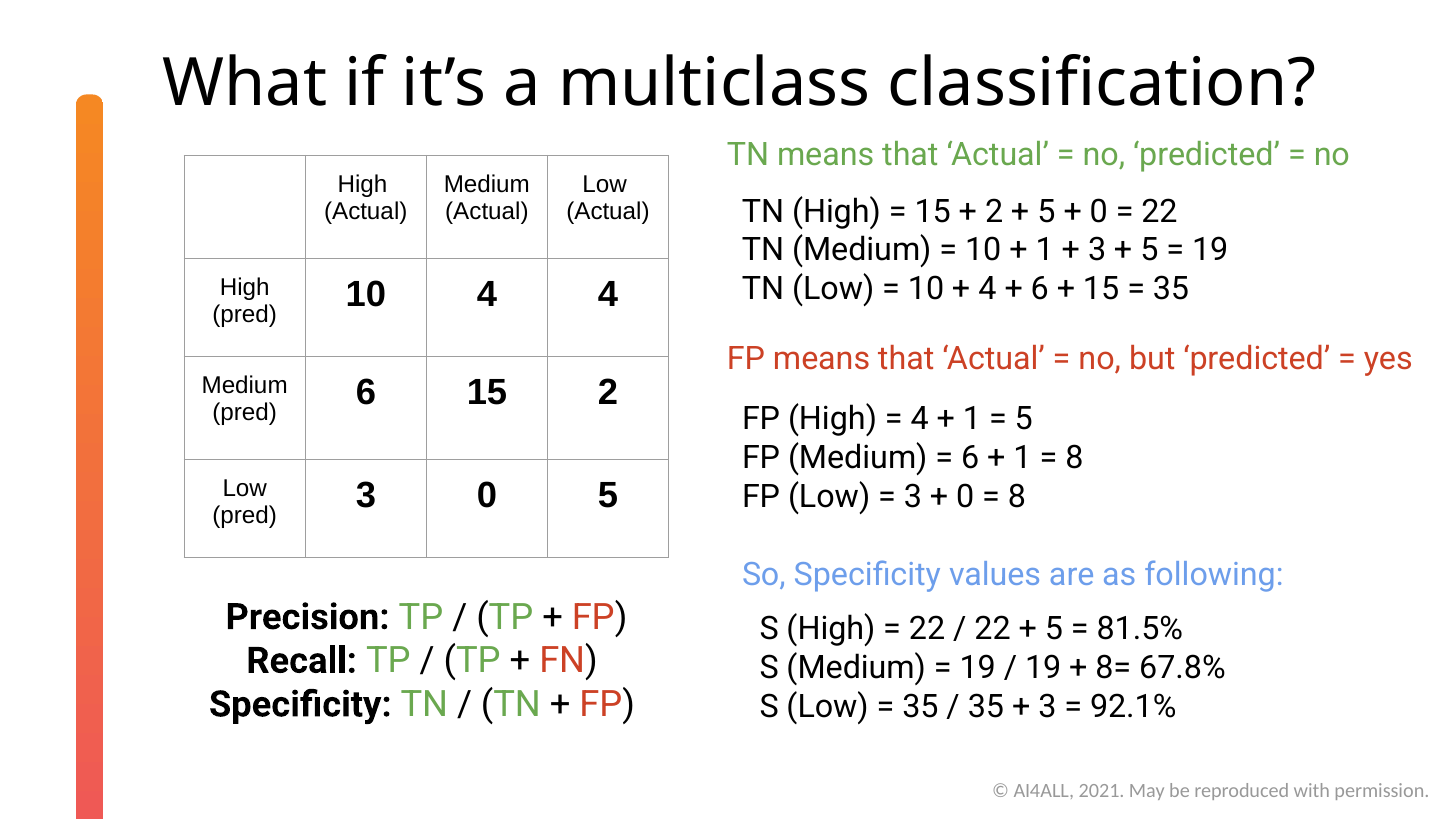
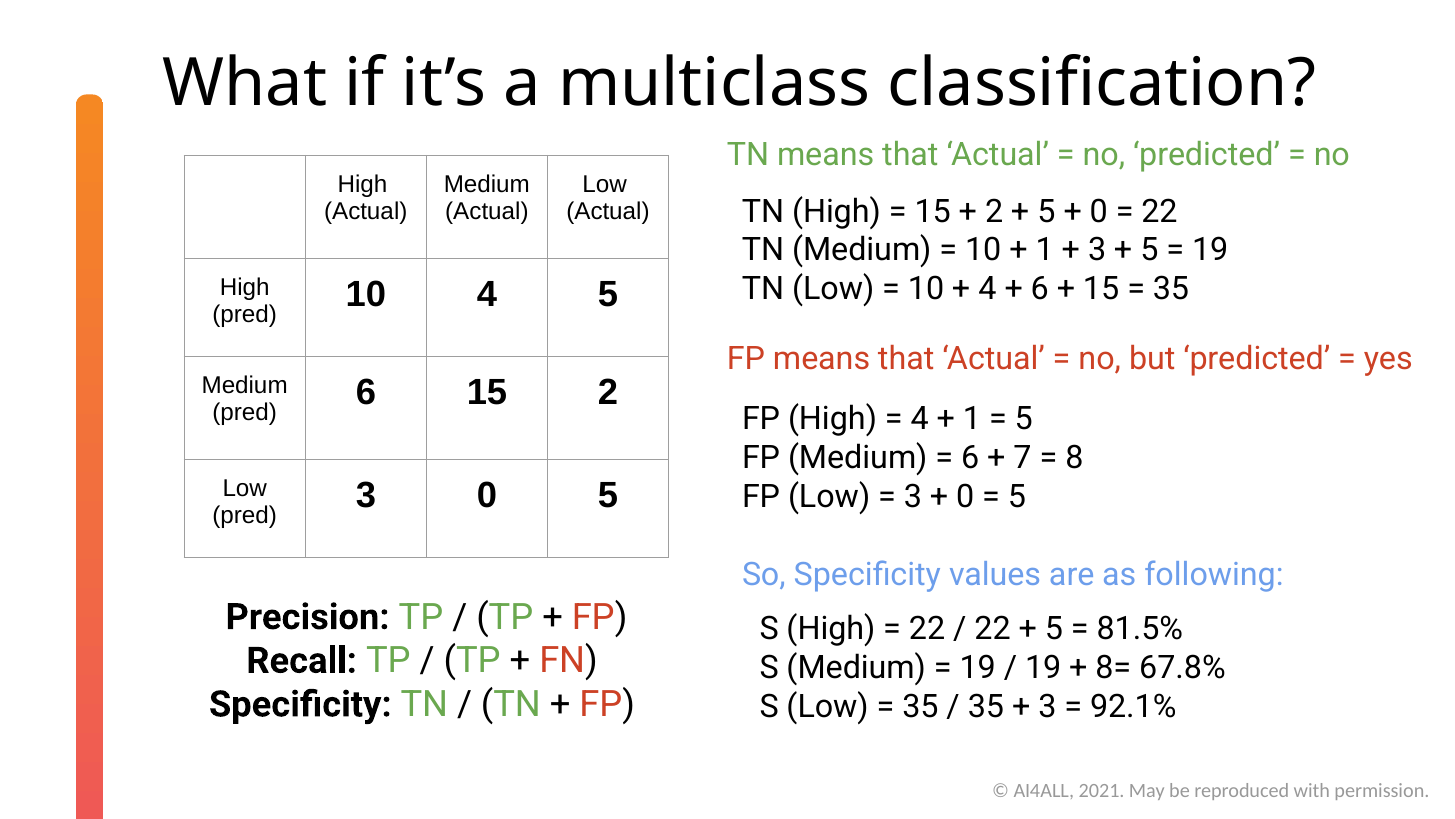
4 4: 4 -> 5
1 at (1023, 457): 1 -> 7
8 at (1017, 496): 8 -> 5
